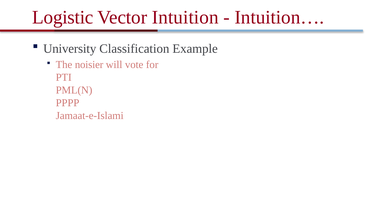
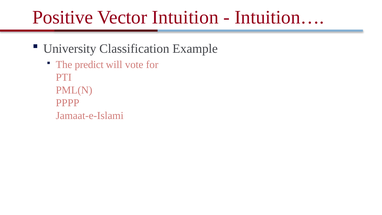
Logistic: Logistic -> Positive
noisier: noisier -> predict
